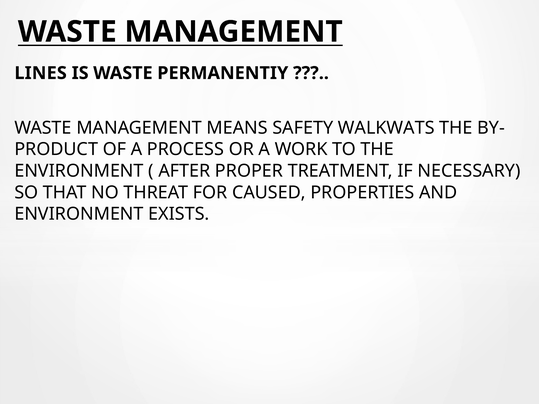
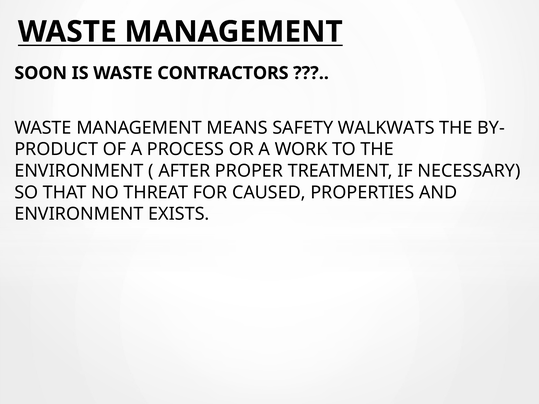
LINES: LINES -> SOON
PERMANENTIY: PERMANENTIY -> CONTRACTORS
